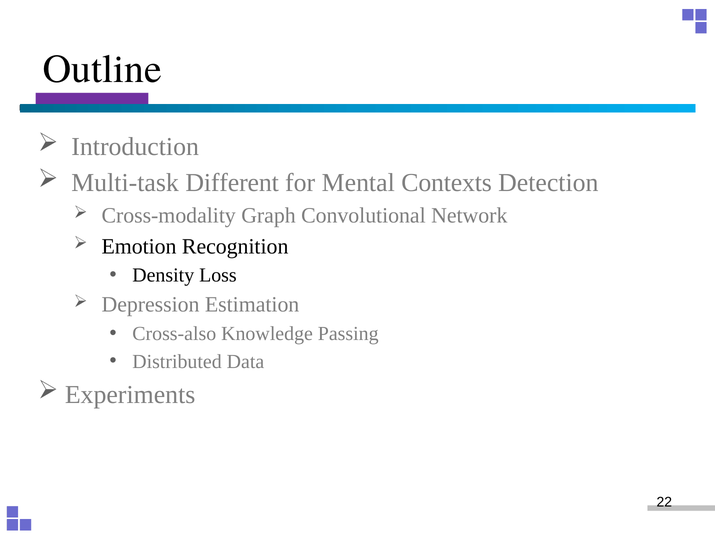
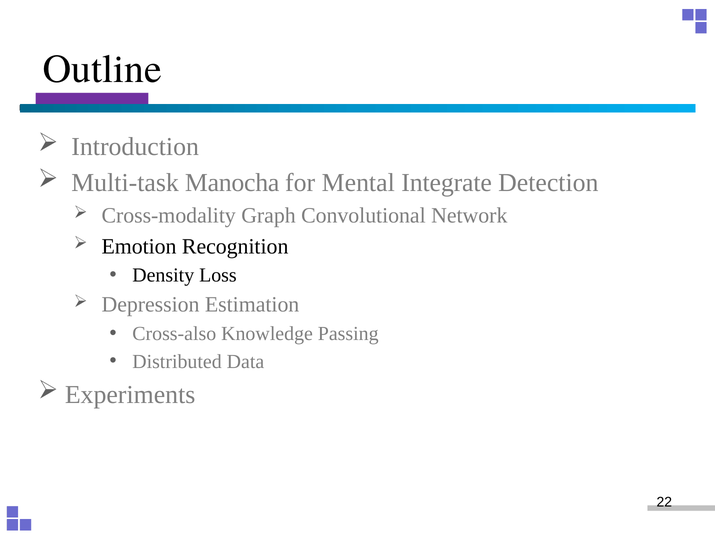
Different: Different -> Manocha
Contexts: Contexts -> Integrate
